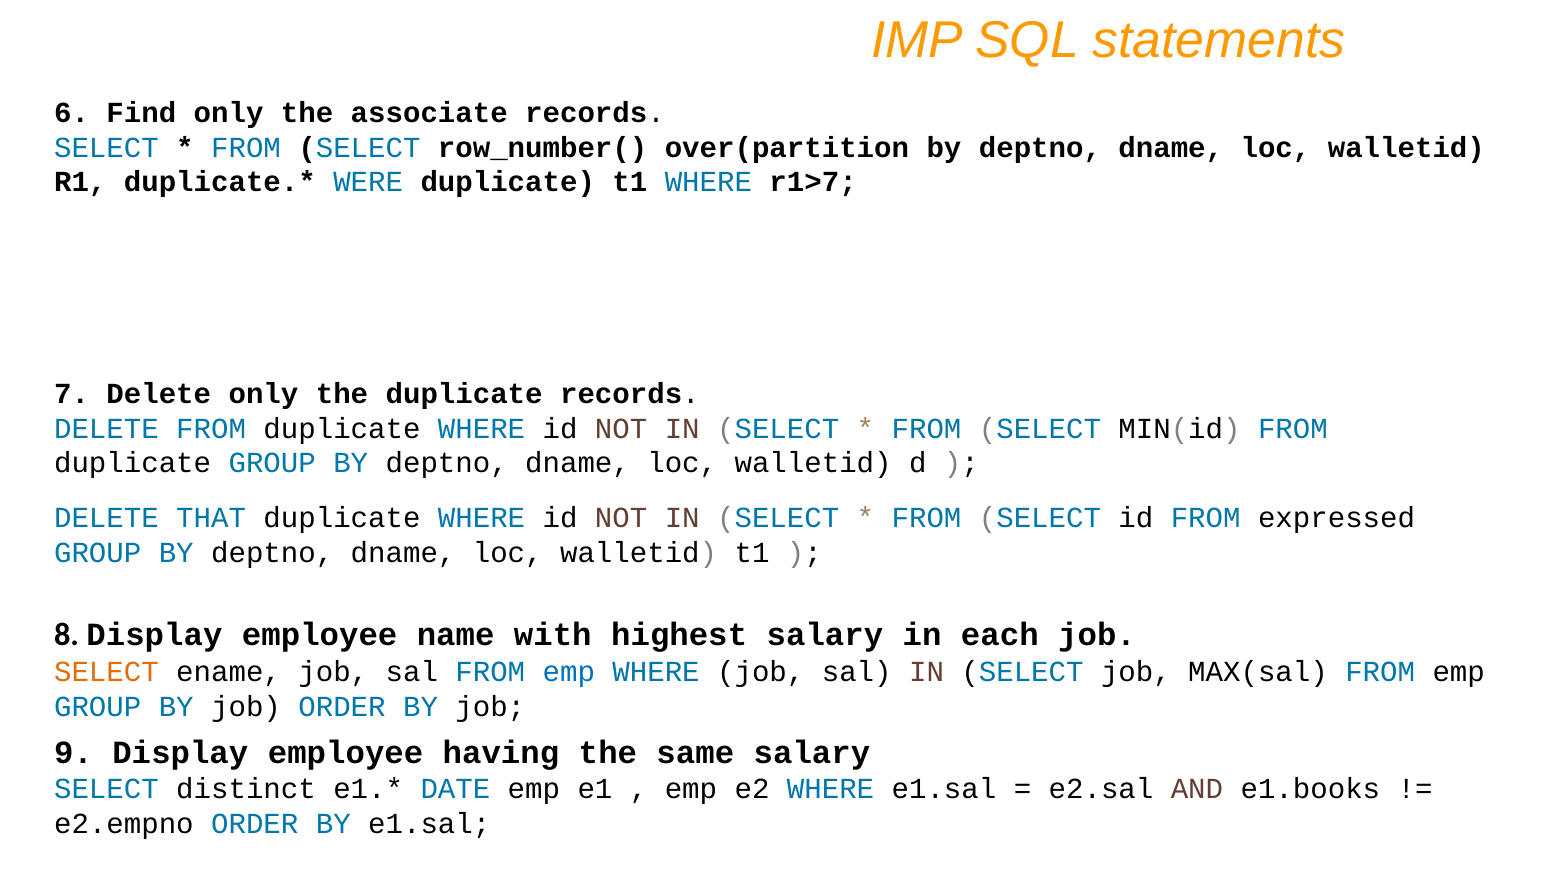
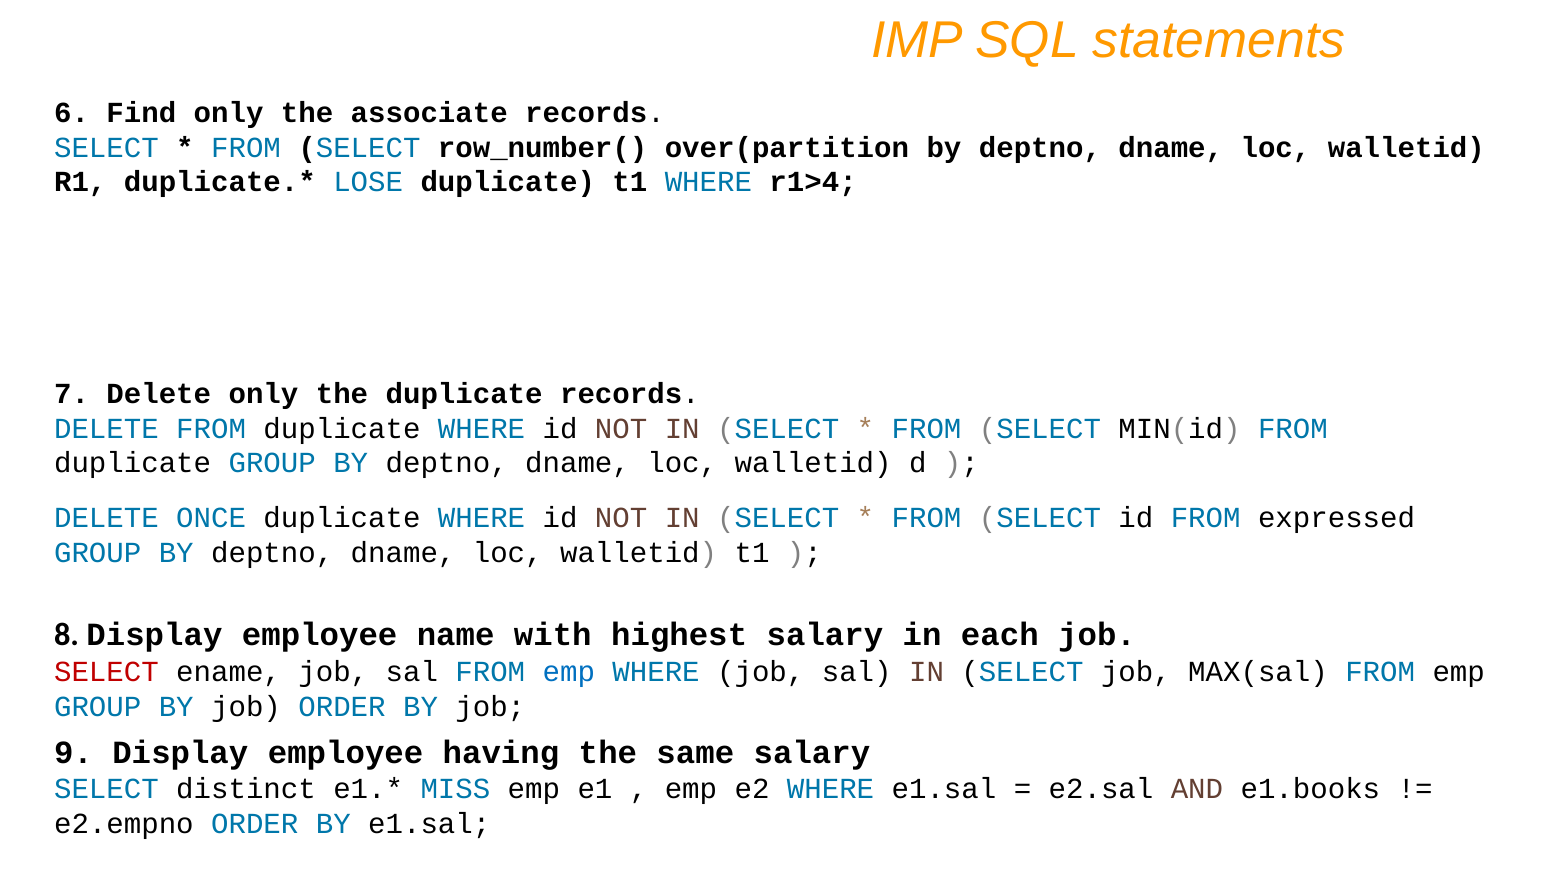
WERE: WERE -> LOSE
r1>7: r1>7 -> r1>4
THAT: THAT -> ONCE
SELECT at (106, 671) colour: orange -> red
DATE: DATE -> MISS
